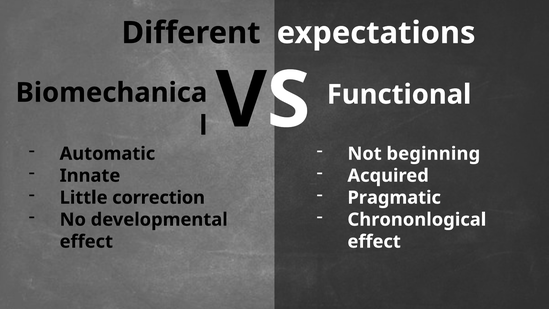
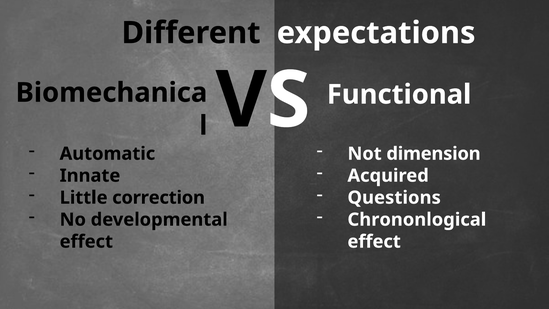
beginning: beginning -> dimension
Pragmatic: Pragmatic -> Questions
